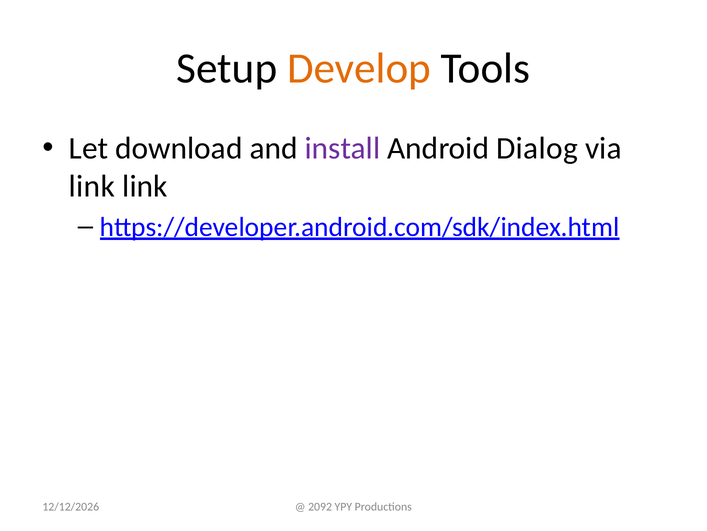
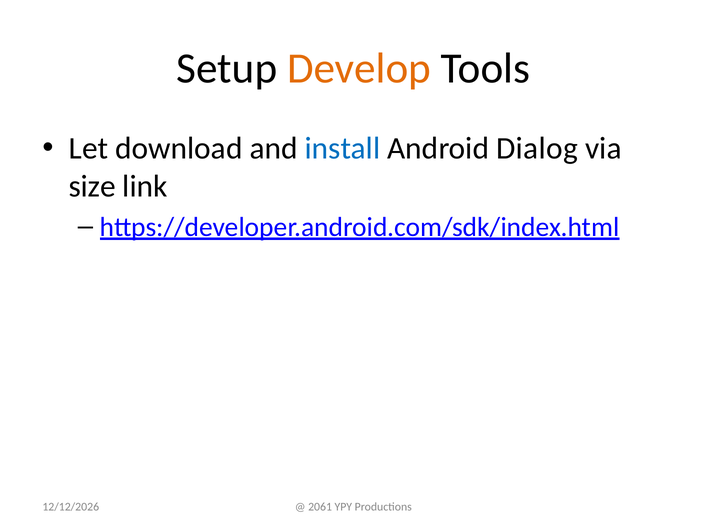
install colour: purple -> blue
link at (92, 186): link -> size
2092: 2092 -> 2061
